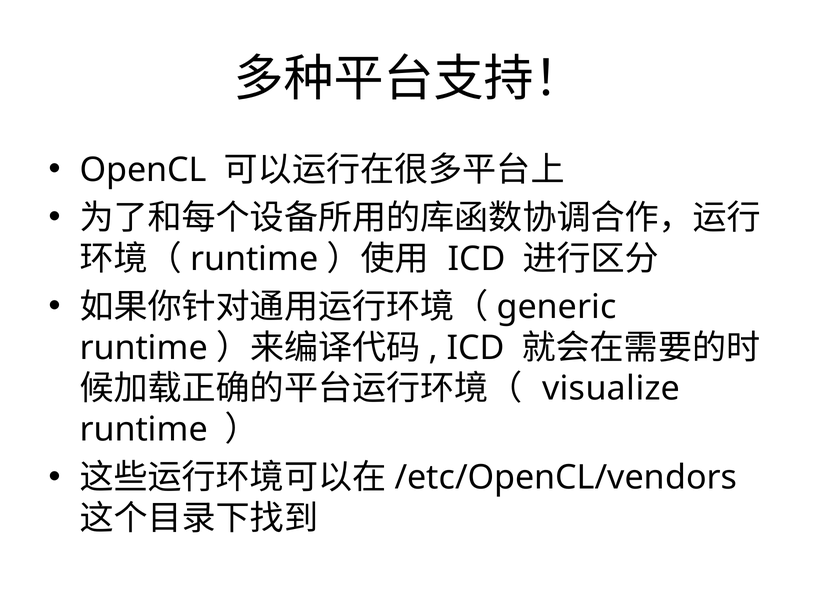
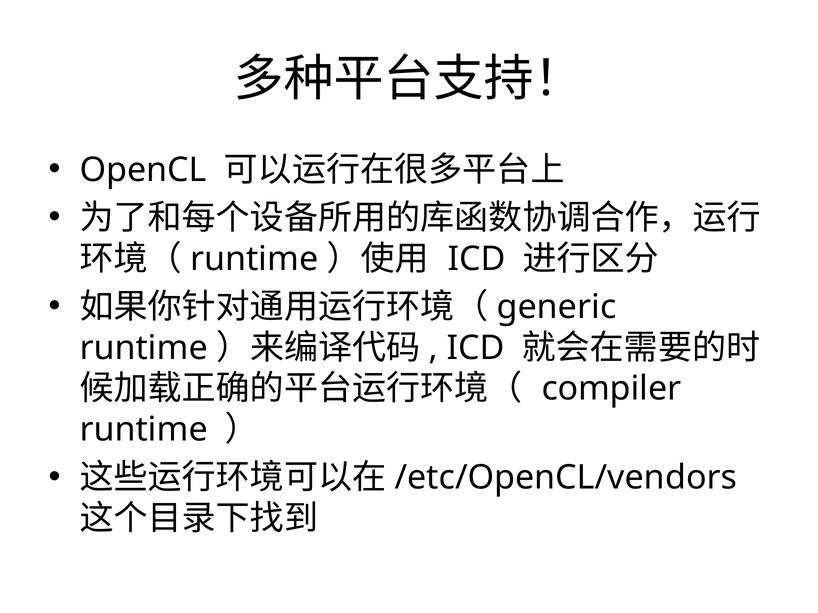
visualize: visualize -> compiler
